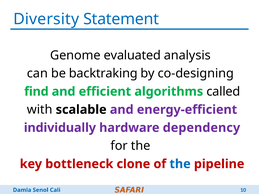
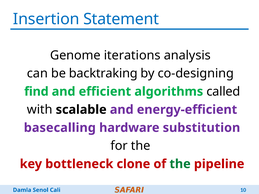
Diversity: Diversity -> Insertion
evaluated: evaluated -> iterations
individually: individually -> basecalling
dependency: dependency -> substitution
the at (180, 164) colour: blue -> green
